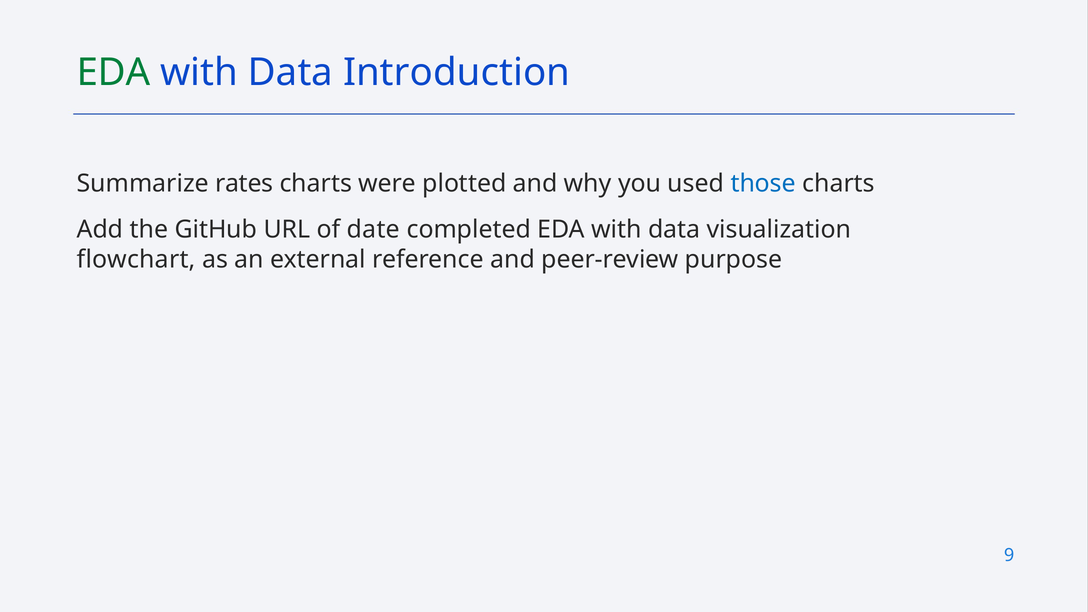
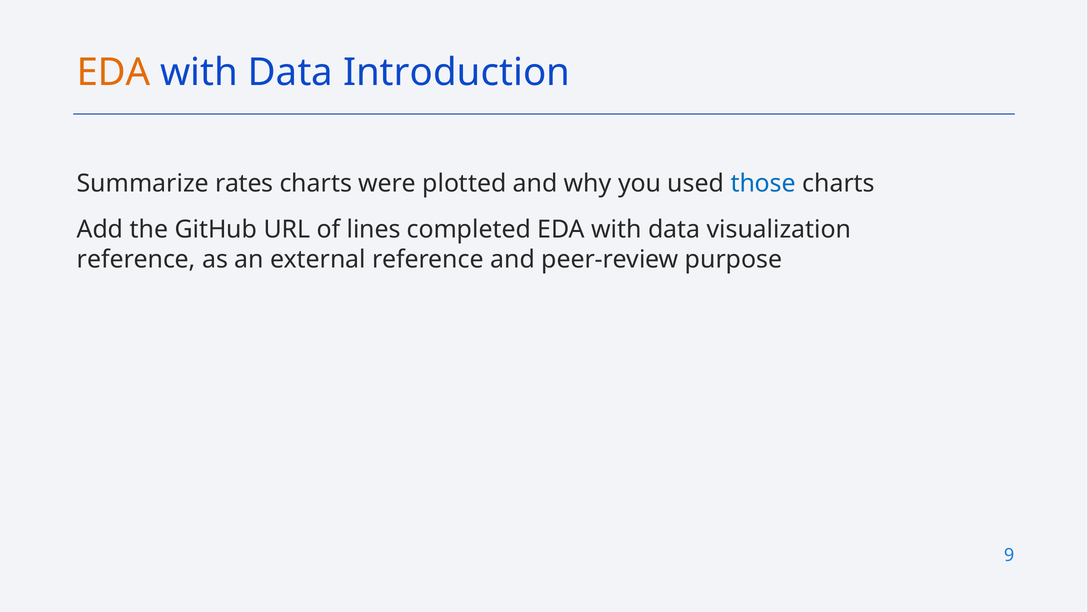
EDA at (114, 73) colour: green -> orange
date: date -> lines
flowchart at (136, 259): flowchart -> reference
